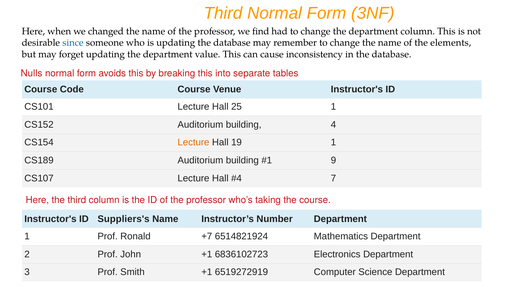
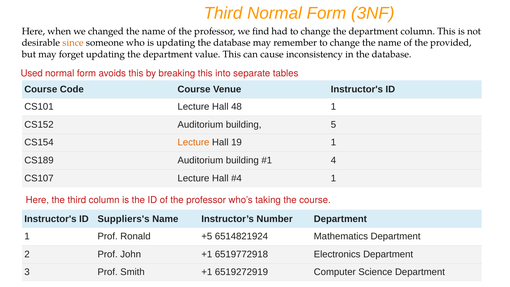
since colour: blue -> orange
elements: elements -> provided
Nulls: Nulls -> Used
25: 25 -> 48
4: 4 -> 5
9: 9 -> 4
7 at (333, 178): 7 -> 1
+7: +7 -> +5
6836102723: 6836102723 -> 6519772918
